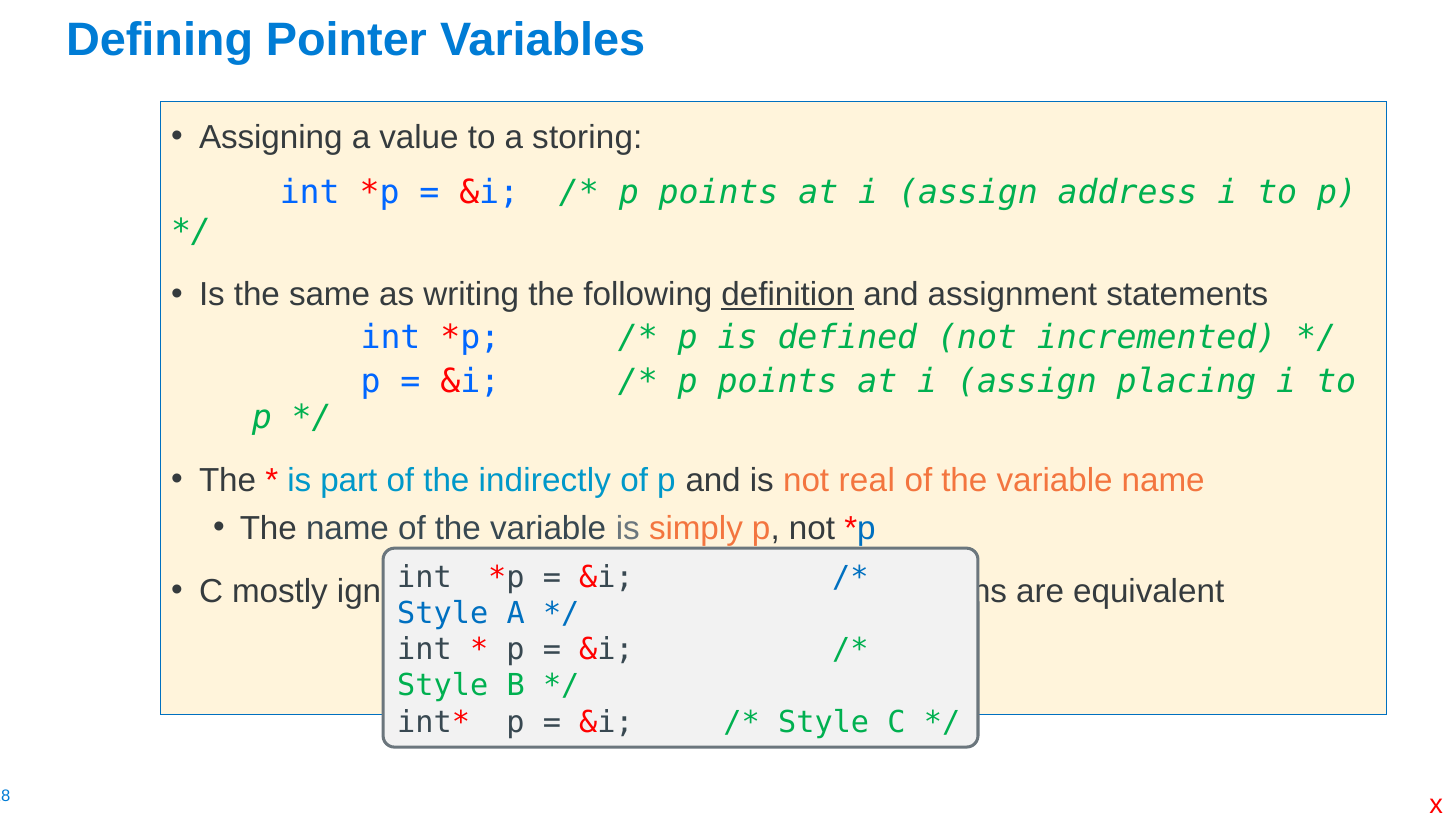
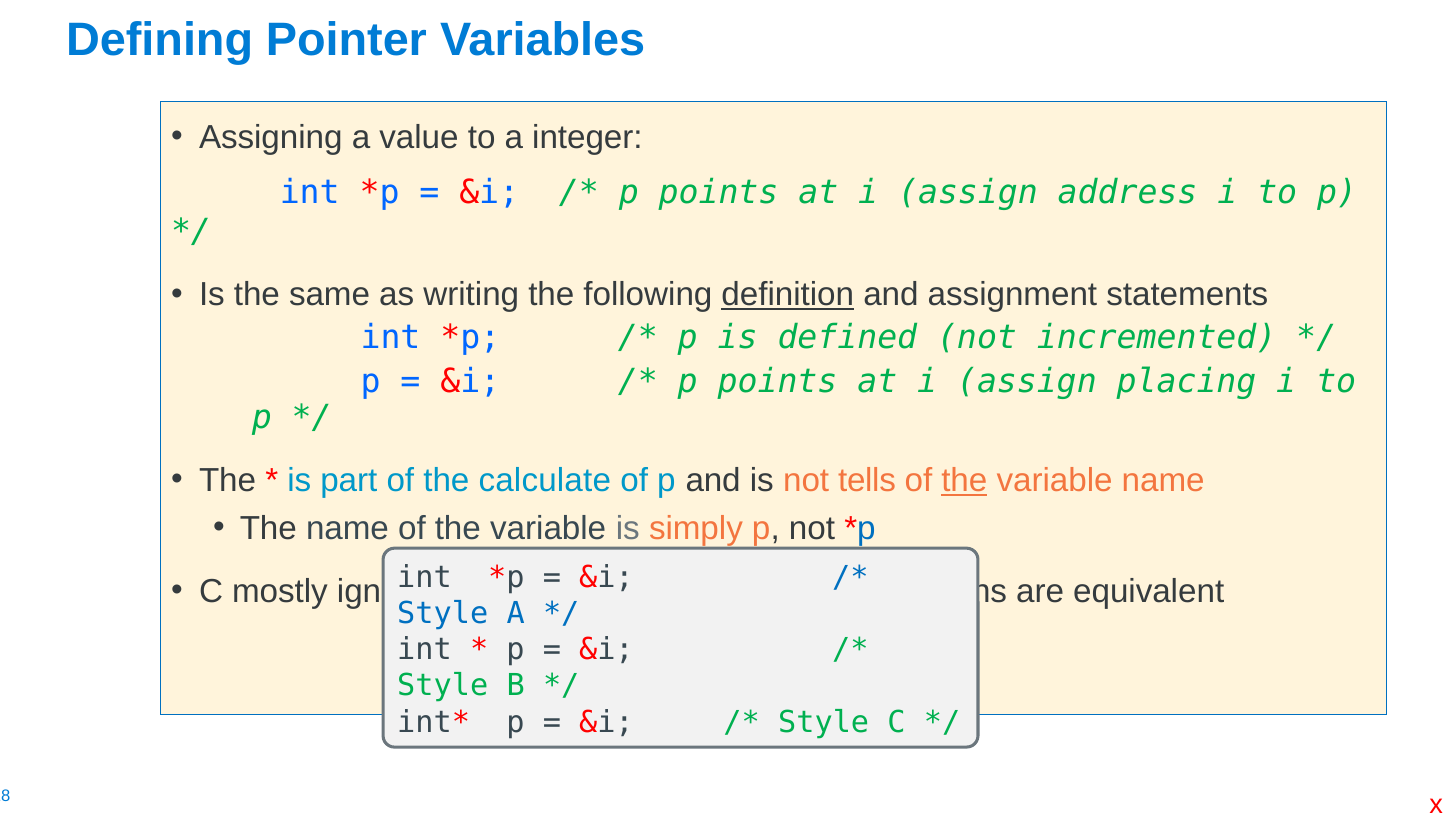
storing: storing -> integer
indirectly: indirectly -> calculate
real: real -> tells
the at (964, 480) underline: none -> present
